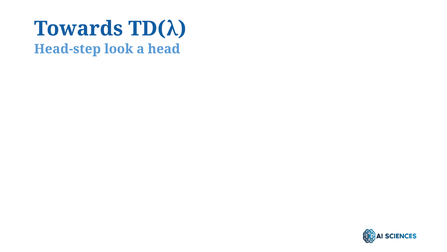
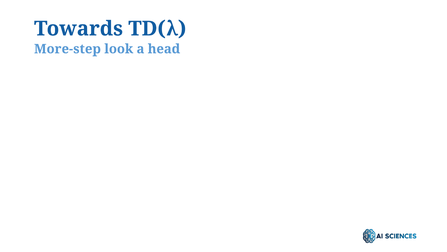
Head-step: Head-step -> More-step
